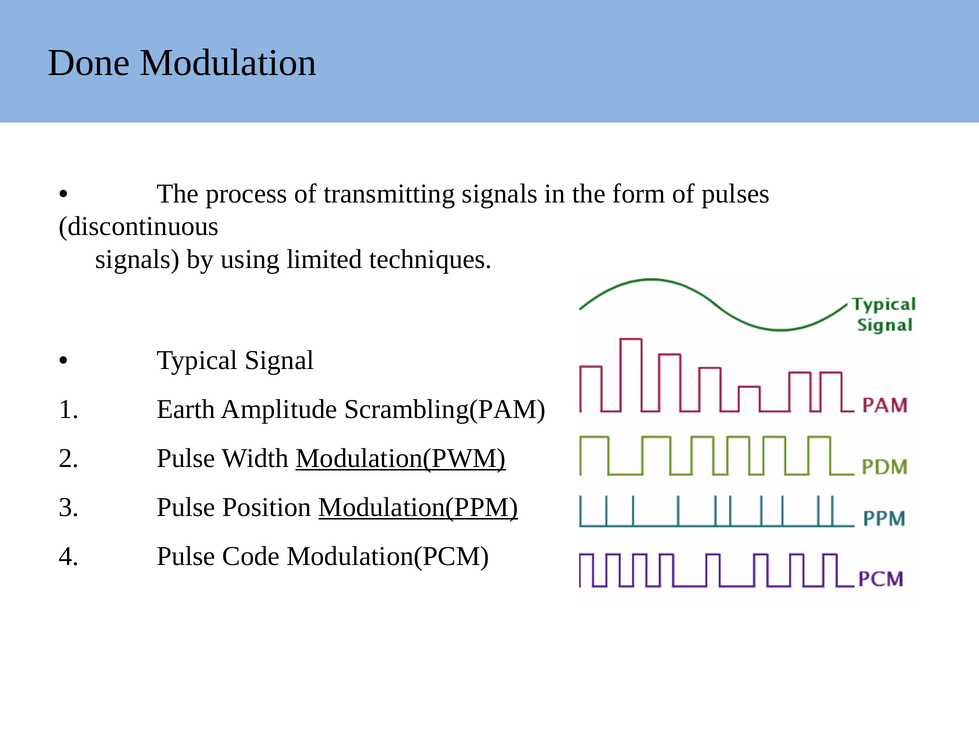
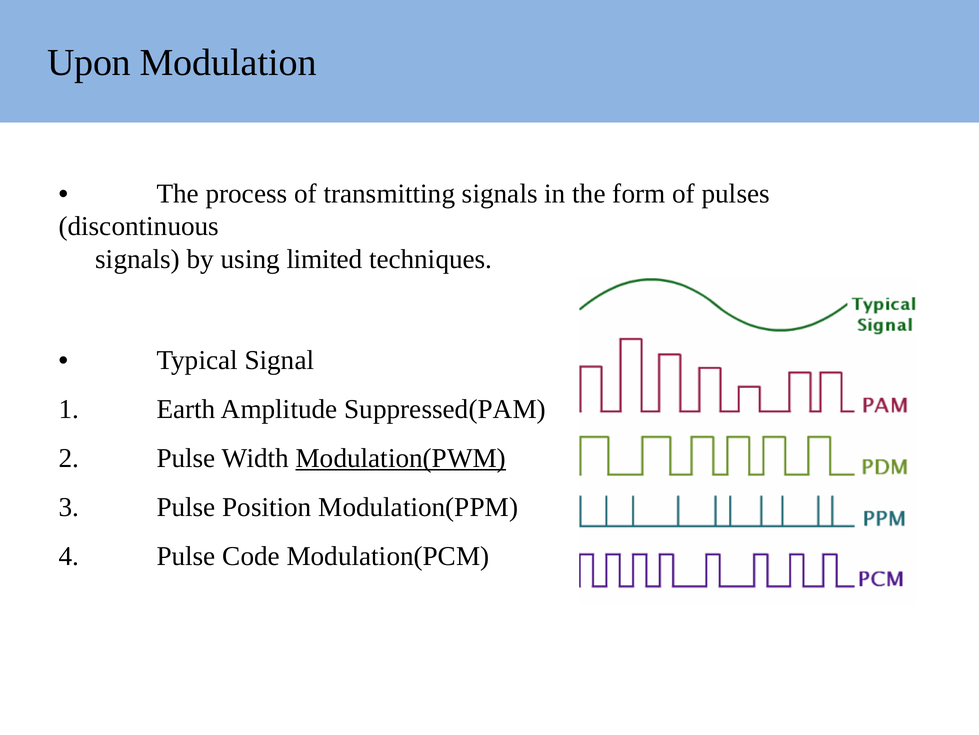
Done: Done -> Upon
Scrambling(PAM: Scrambling(PAM -> Suppressed(PAM
Modulation(PPM underline: present -> none
